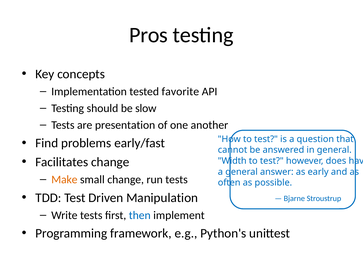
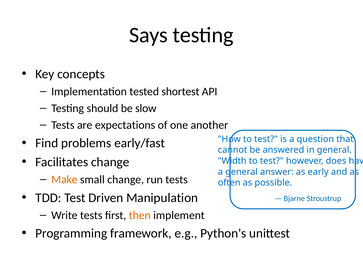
Pros: Pros -> Says
favorite: favorite -> shortest
presentation: presentation -> expectations
then colour: blue -> orange
